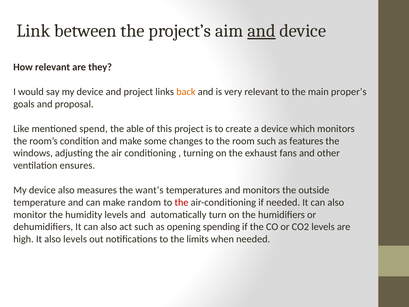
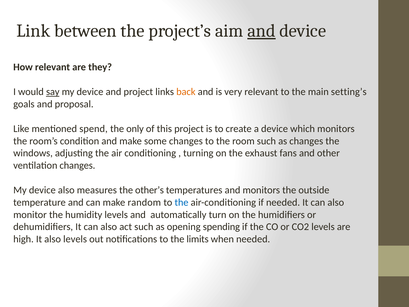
say underline: none -> present
proper’s: proper’s -> setting’s
able: able -> only
as features: features -> changes
ventilation ensures: ensures -> changes
want’s: want’s -> other’s
the at (182, 202) colour: red -> blue
